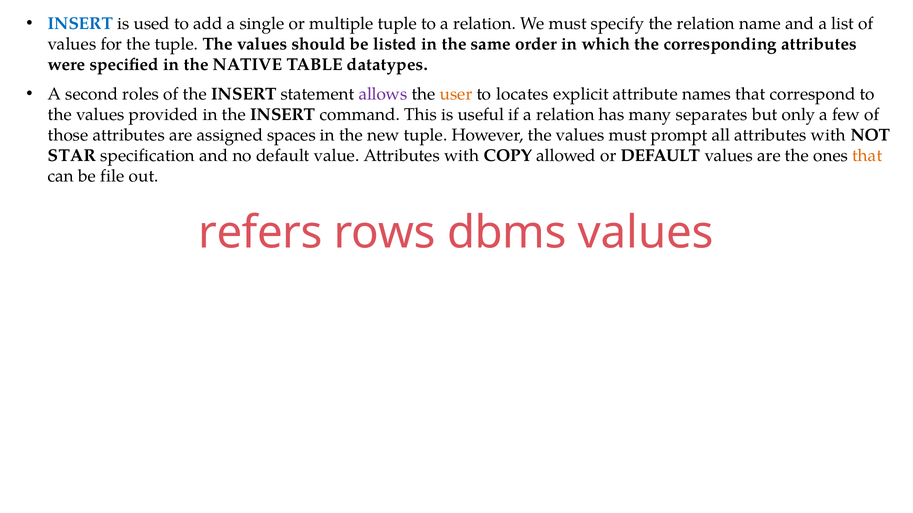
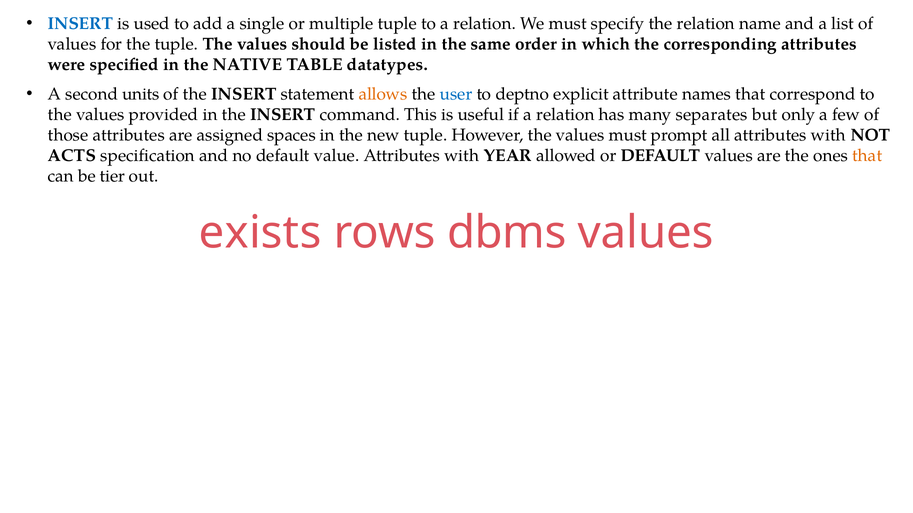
roles: roles -> units
allows colour: purple -> orange
user colour: orange -> blue
locates: locates -> deptno
STAR: STAR -> ACTS
COPY: COPY -> YEAR
file: file -> tier
refers: refers -> exists
